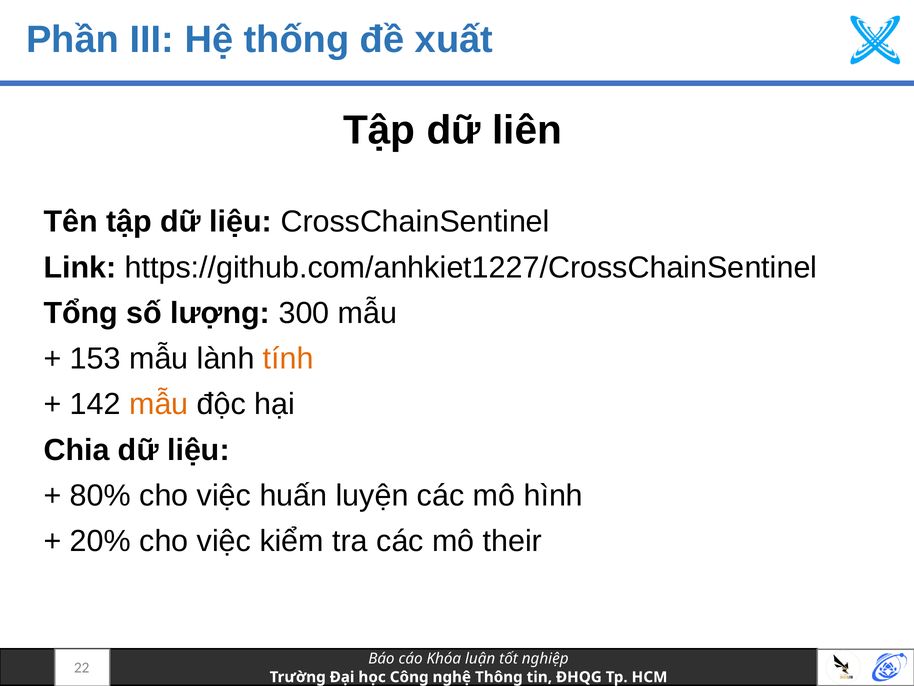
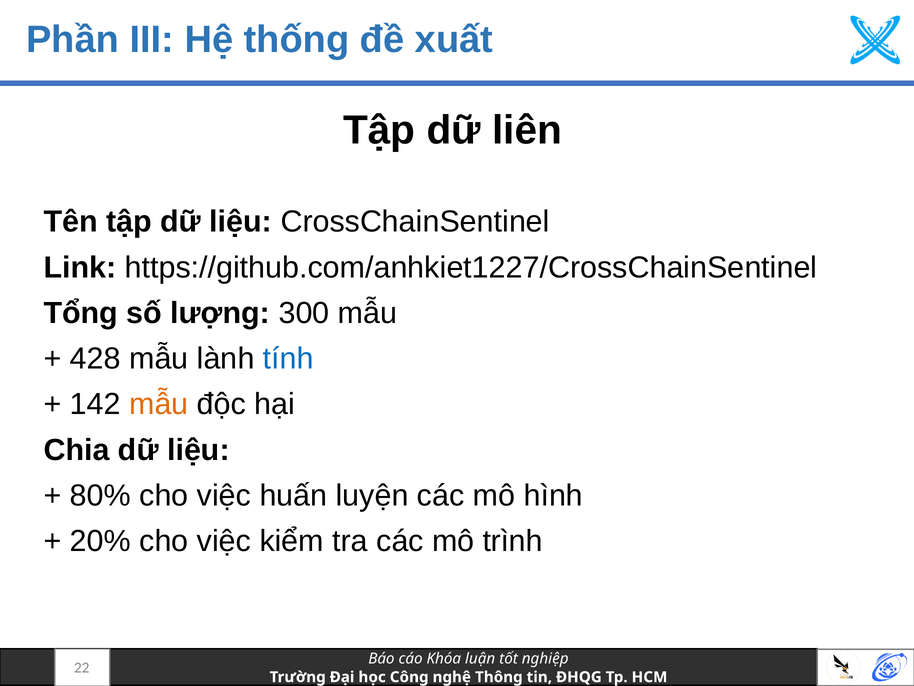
153: 153 -> 428
tính colour: orange -> blue
their: their -> trình
